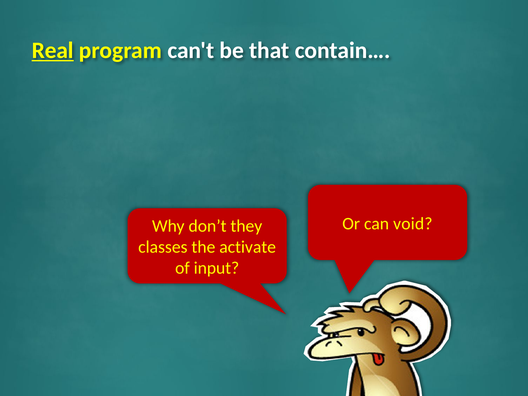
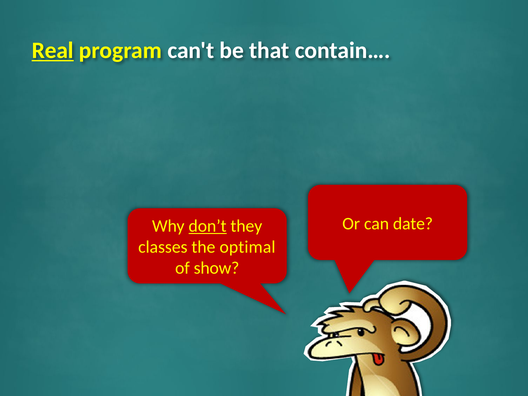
void: void -> date
don’t underline: none -> present
activate: activate -> optimal
input: input -> show
